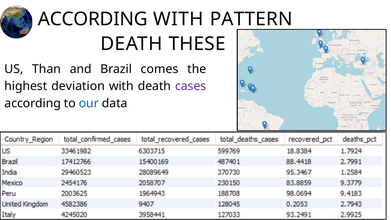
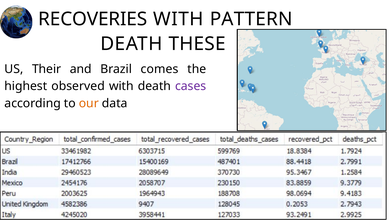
ACCORDING at (93, 19): ACCORDING -> RECOVERIES
Than: Than -> Their
deviation: deviation -> observed
our colour: blue -> orange
